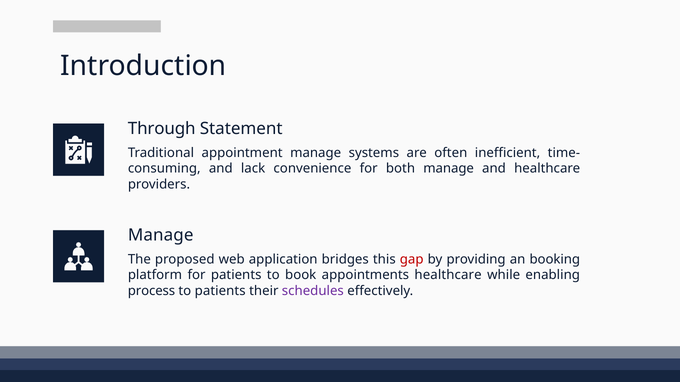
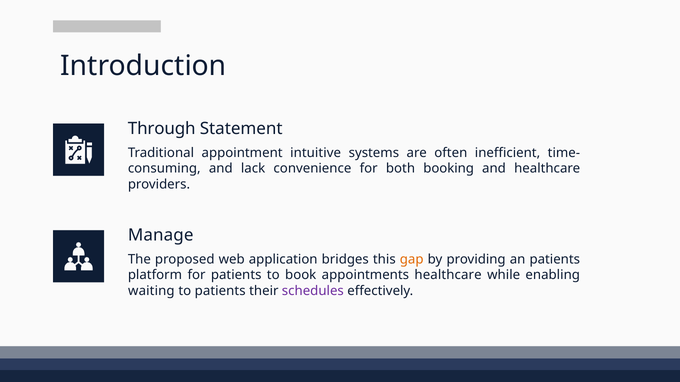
appointment manage: manage -> intuitive
both manage: manage -> booking
gap colour: red -> orange
an booking: booking -> patients
process: process -> waiting
